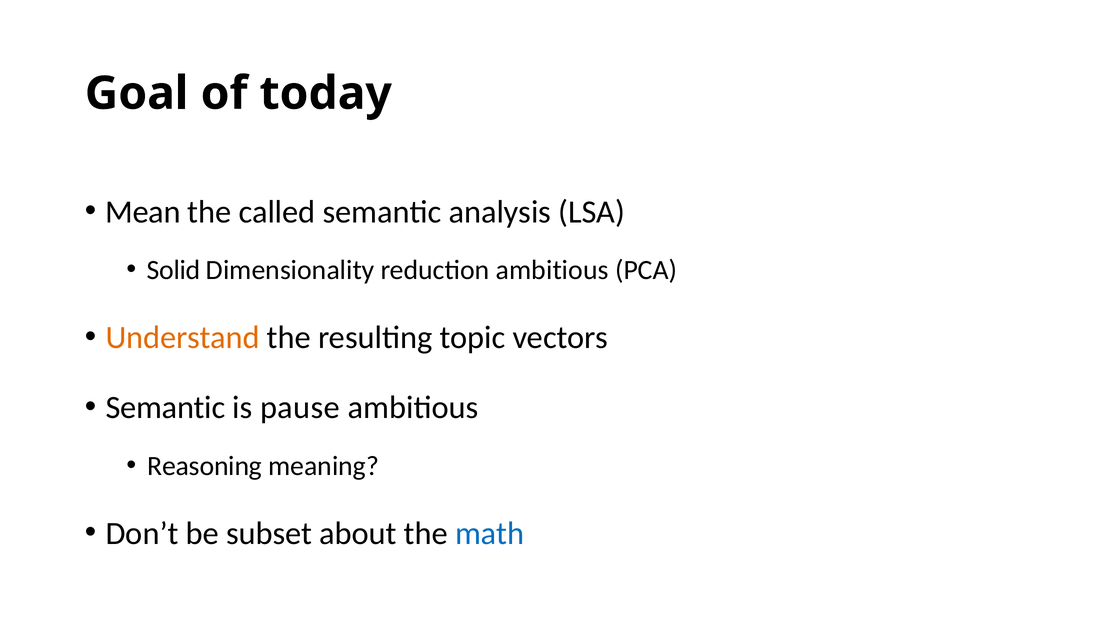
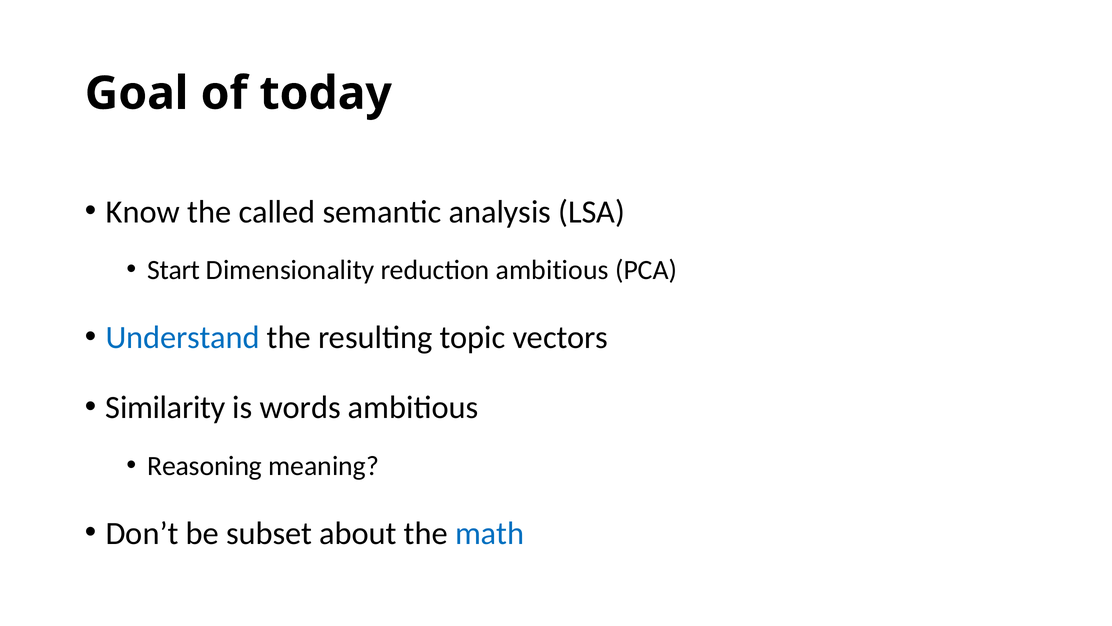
Mean: Mean -> Know
Solid: Solid -> Start
Understand colour: orange -> blue
Semantic at (165, 407): Semantic -> Similarity
pause: pause -> words
